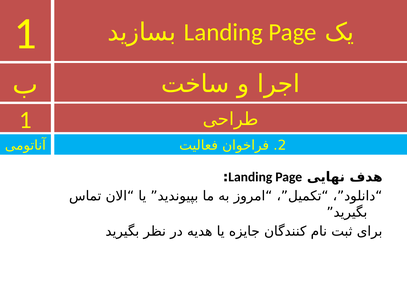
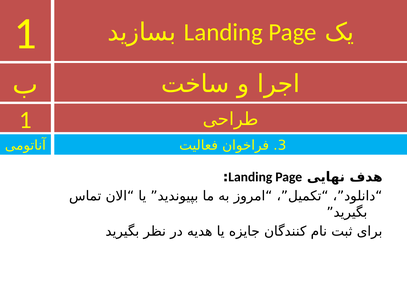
2: 2 -> 3
